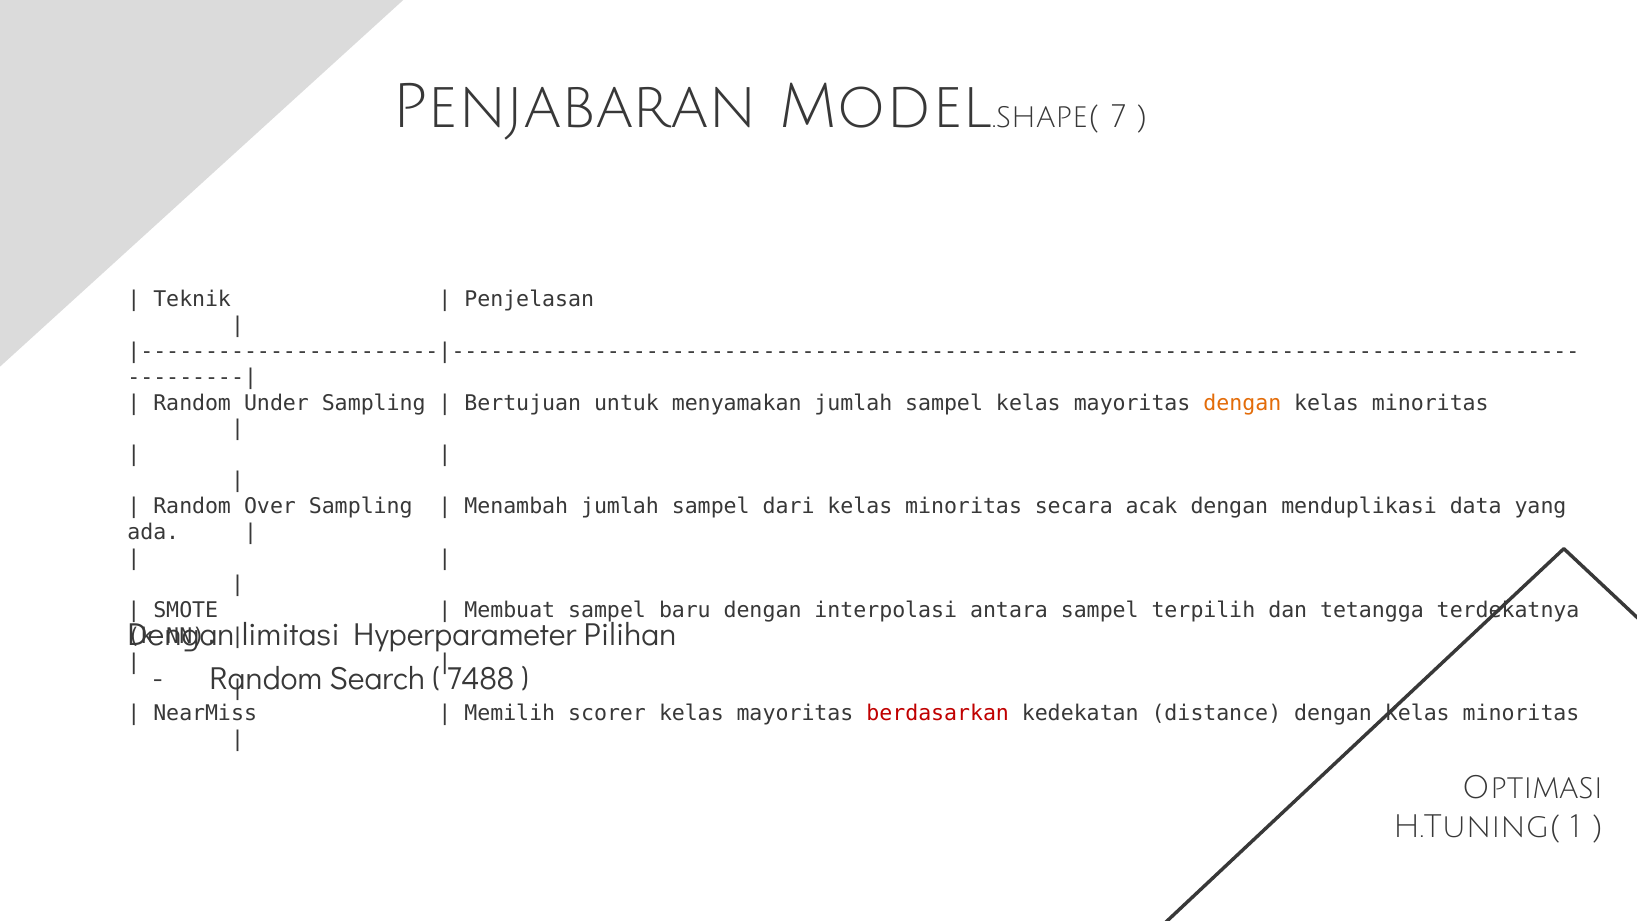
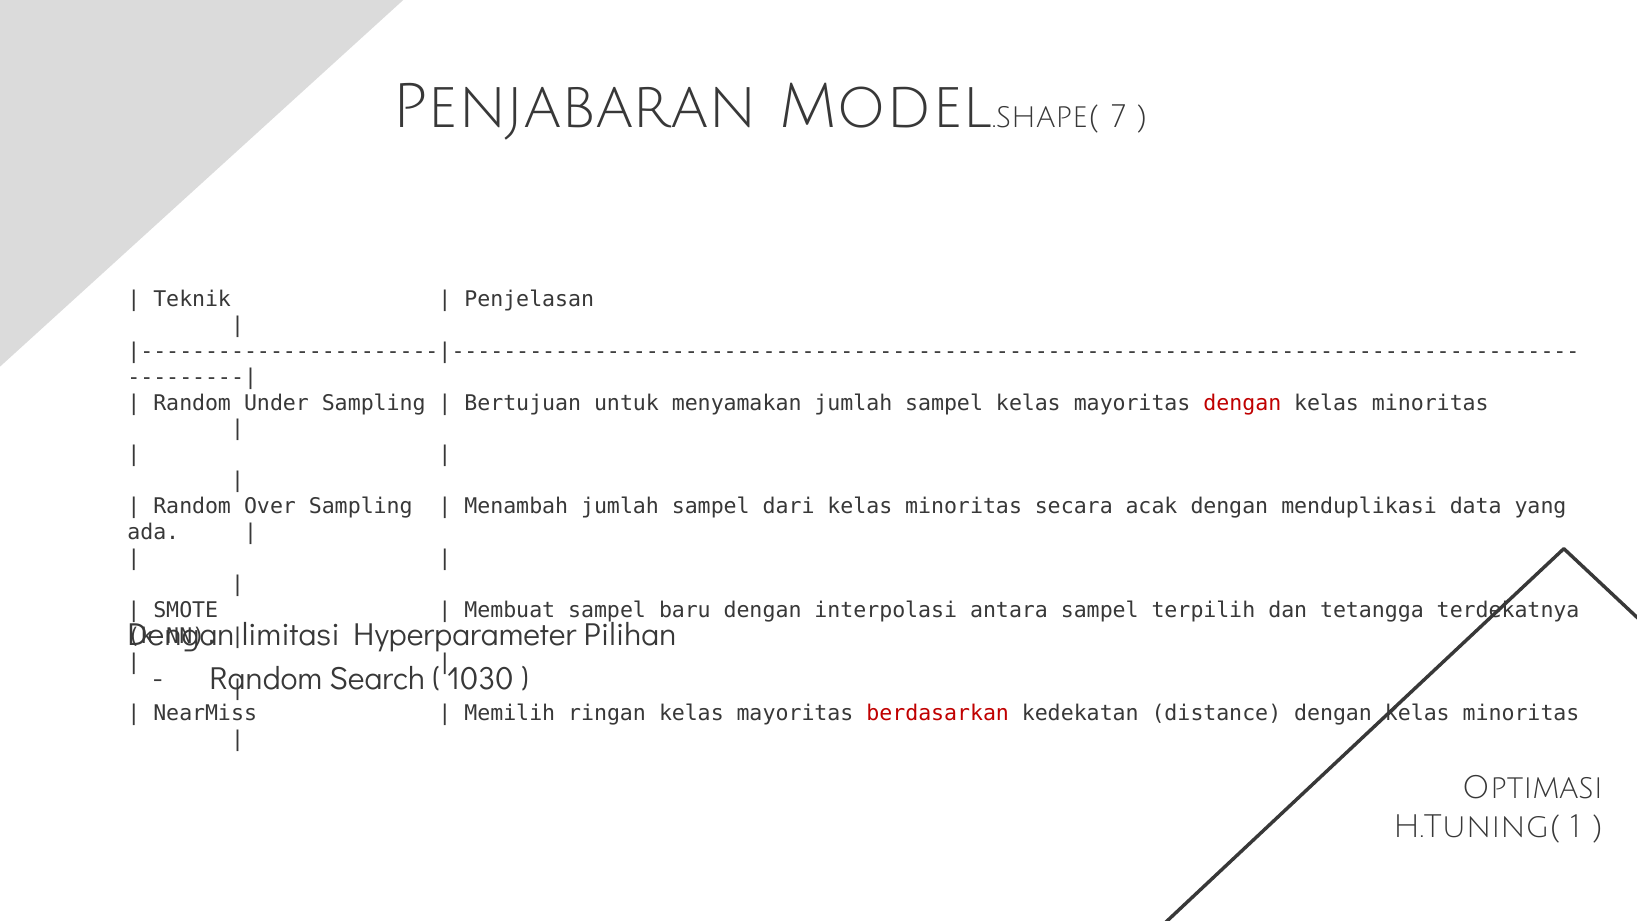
dengan at (1242, 403) colour: orange -> red
7488: 7488 -> 1030
scorer: scorer -> ringan
